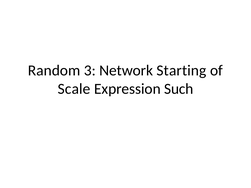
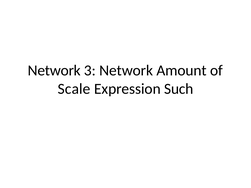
Random at (54, 71): Random -> Network
Starting: Starting -> Amount
